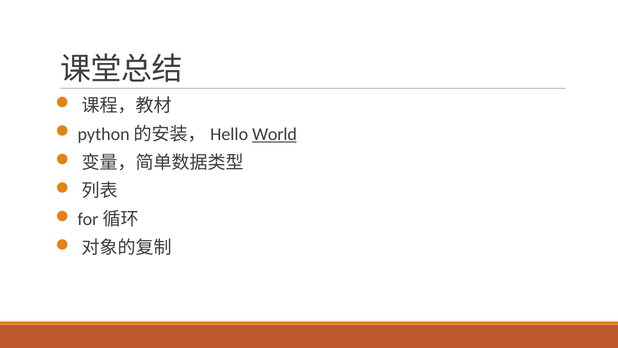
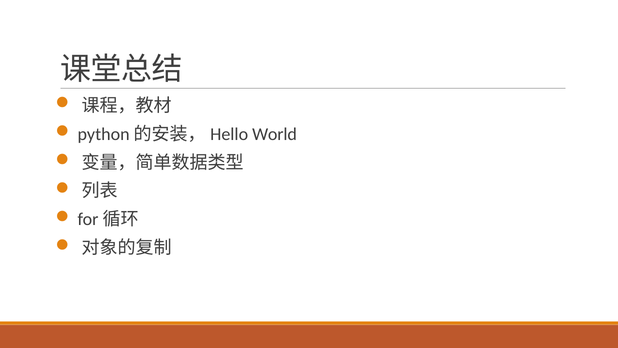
World underline: present -> none
